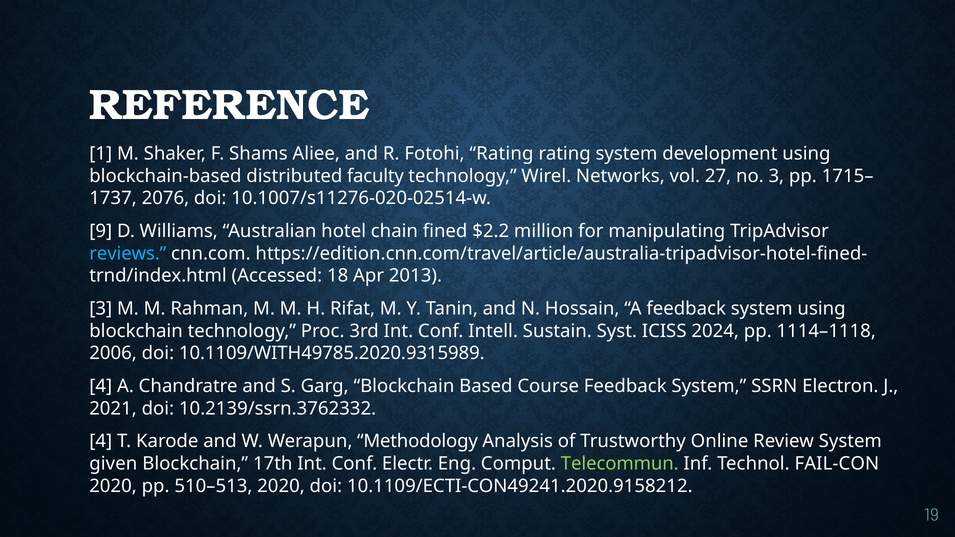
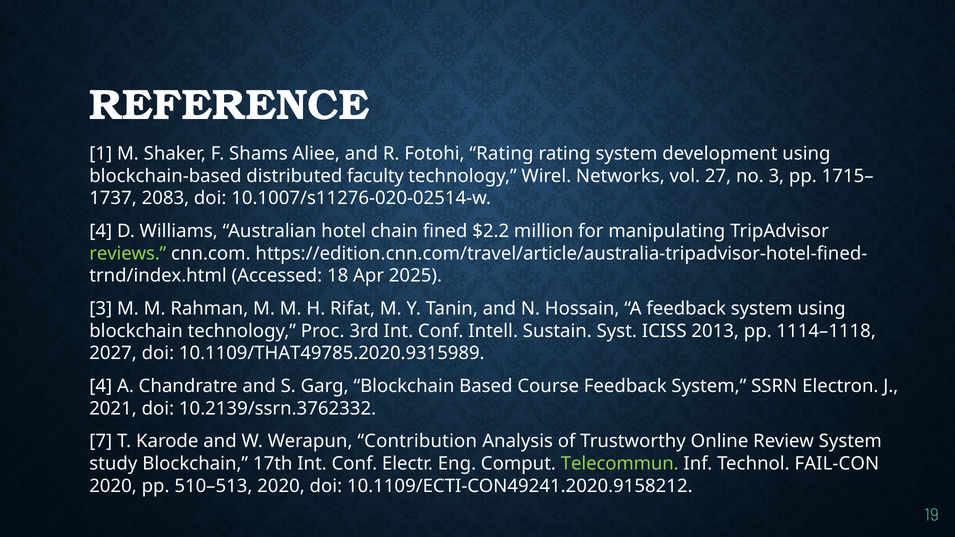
2076: 2076 -> 2083
9 at (101, 231): 9 -> 4
reviews colour: light blue -> light green
2013: 2013 -> 2025
2024: 2024 -> 2013
2006: 2006 -> 2027
10.1109/WITH49785.2020.9315989: 10.1109/WITH49785.2020.9315989 -> 10.1109/THAT49785.2020.9315989
4 at (101, 442): 4 -> 7
Methodology: Methodology -> Contribution
given: given -> study
